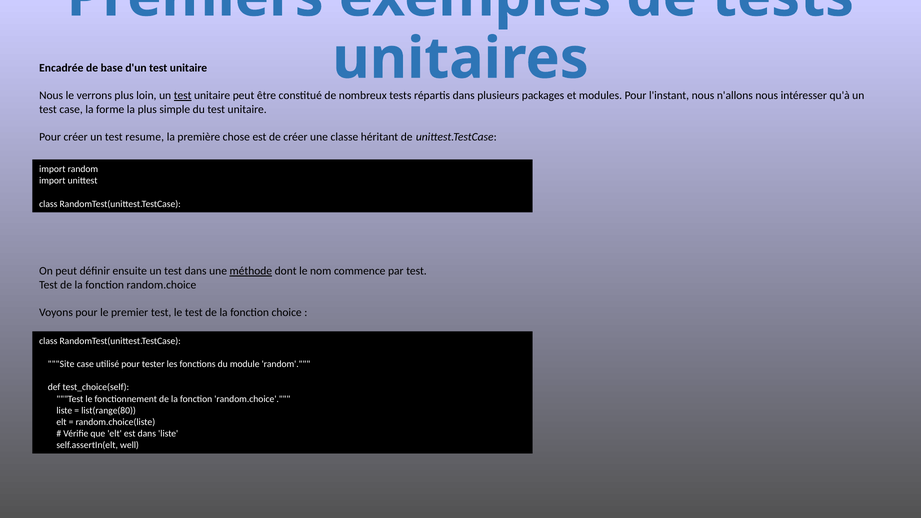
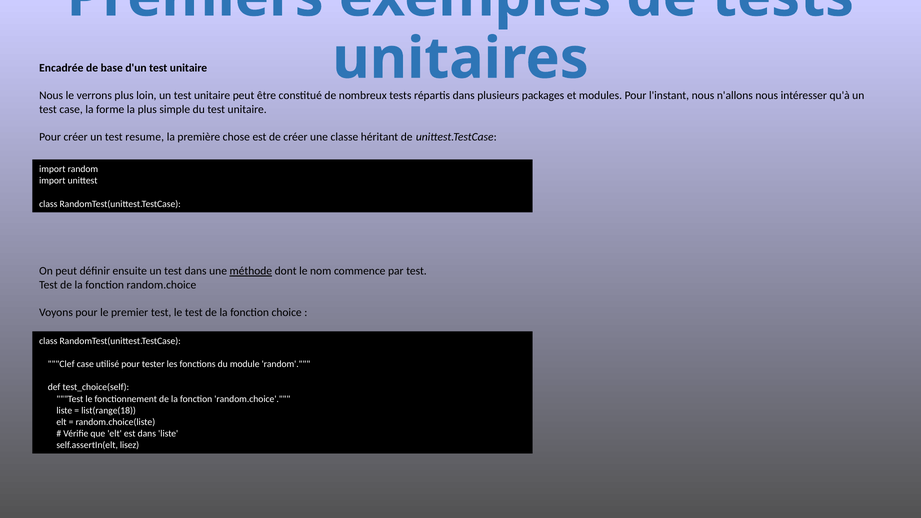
test at (183, 96) underline: present -> none
Site: Site -> Clef
list(range(80: list(range(80 -> list(range(18
well: well -> lisez
